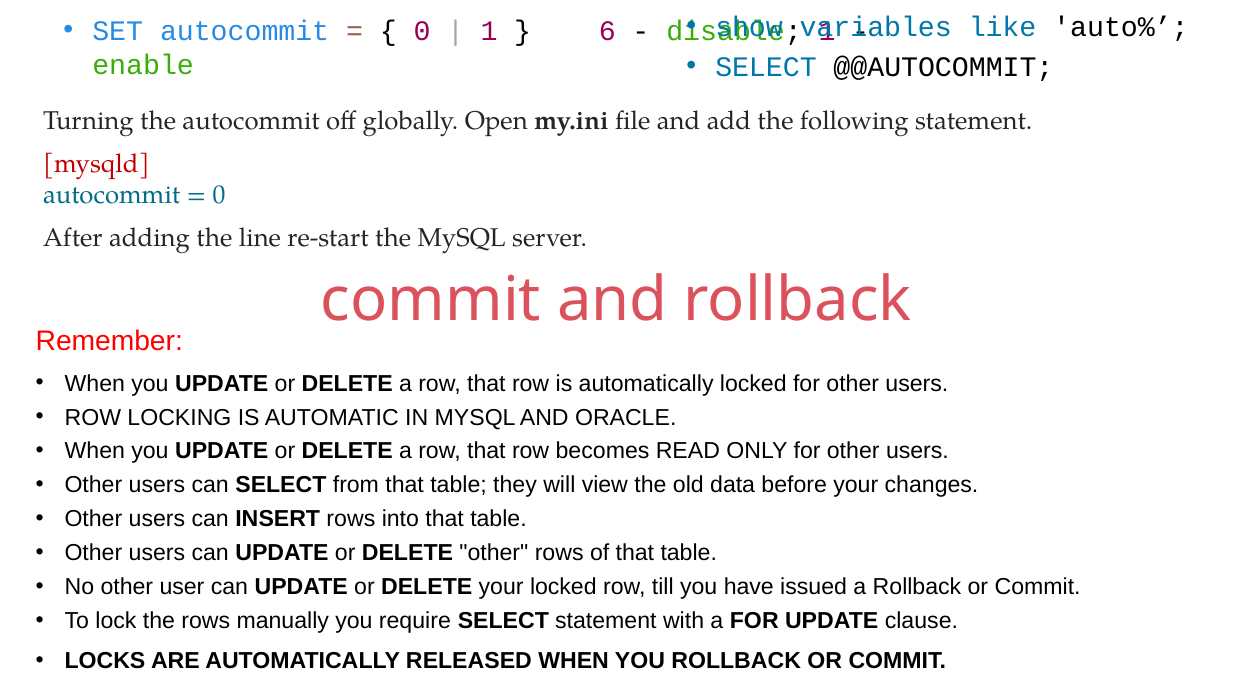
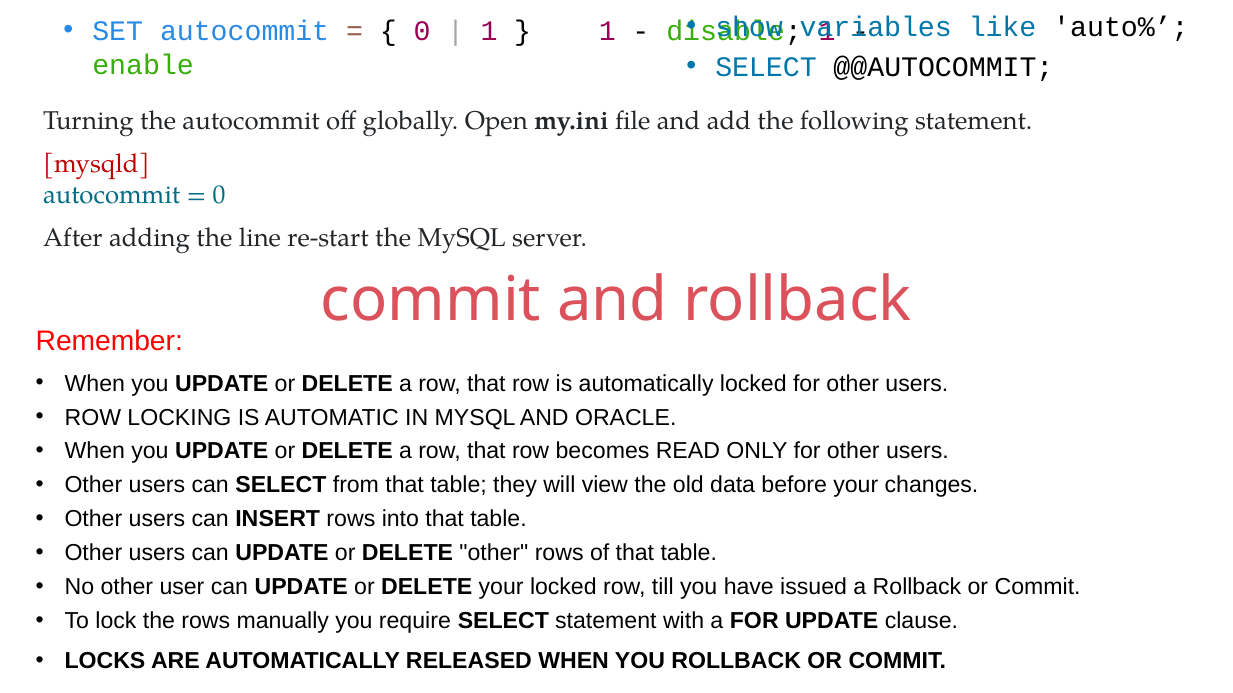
6 at (607, 31): 6 -> 1
